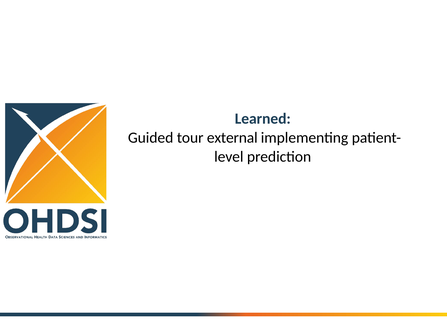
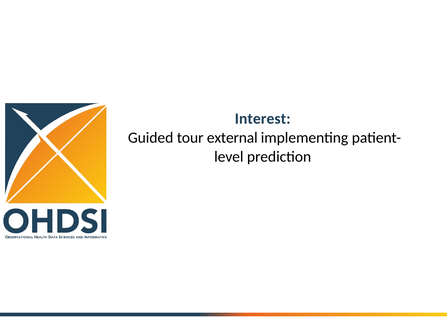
Learned: Learned -> Interest
